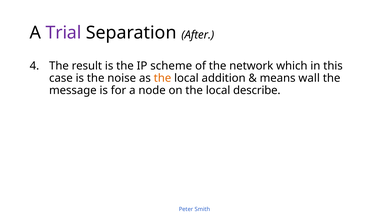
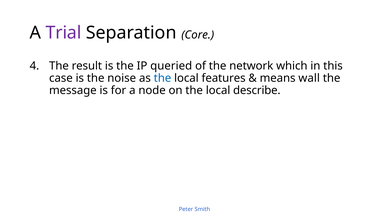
After: After -> Core
scheme: scheme -> queried
the at (162, 78) colour: orange -> blue
addition: addition -> features
